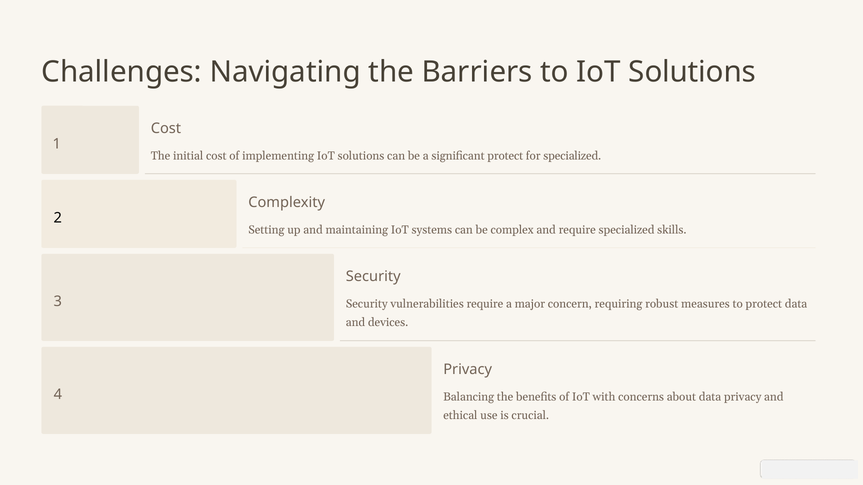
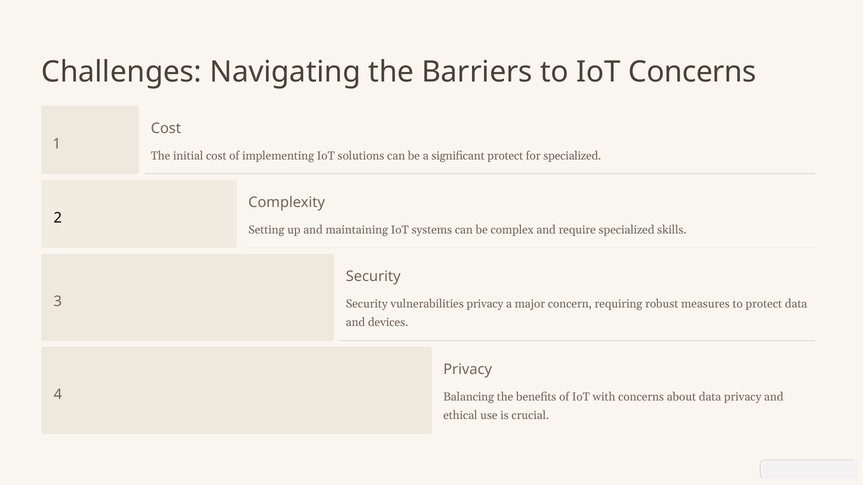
to IoT Solutions: Solutions -> Concerns
vulnerabilities require: require -> privacy
